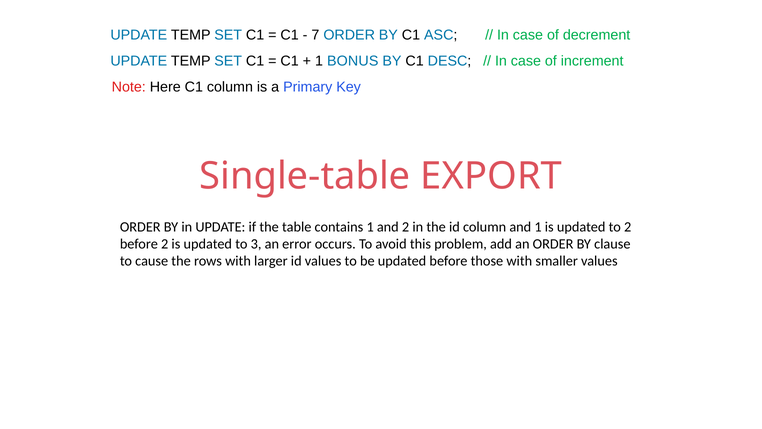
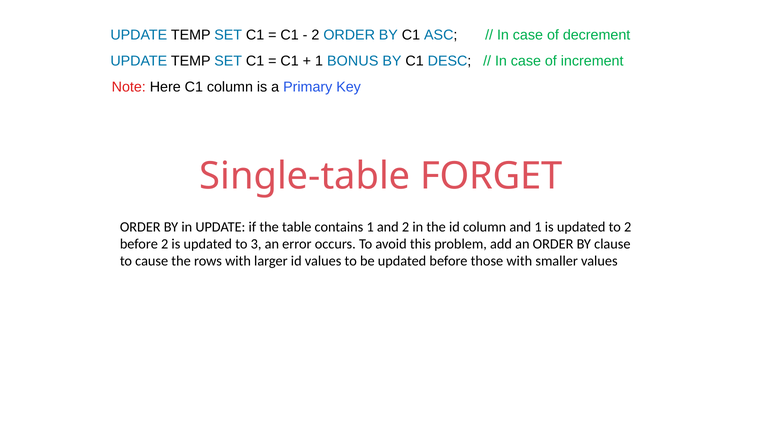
7 at (315, 35): 7 -> 2
EXPORT: EXPORT -> FORGET
